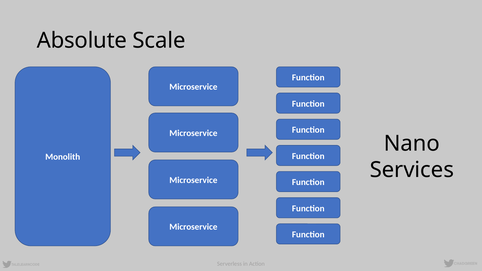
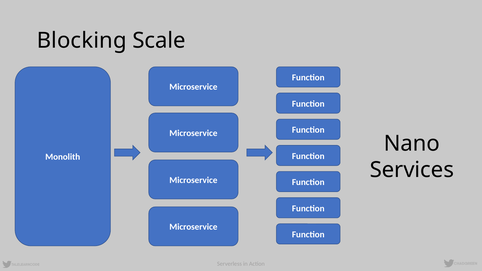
Absolute: Absolute -> Blocking
